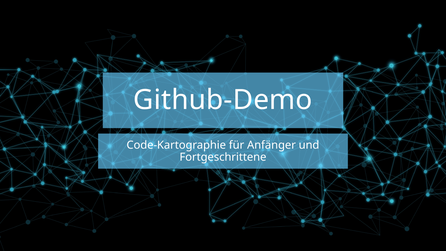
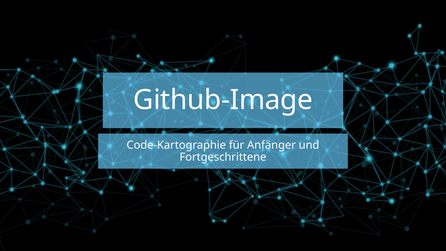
Github-Demo: Github-Demo -> Github-Image
